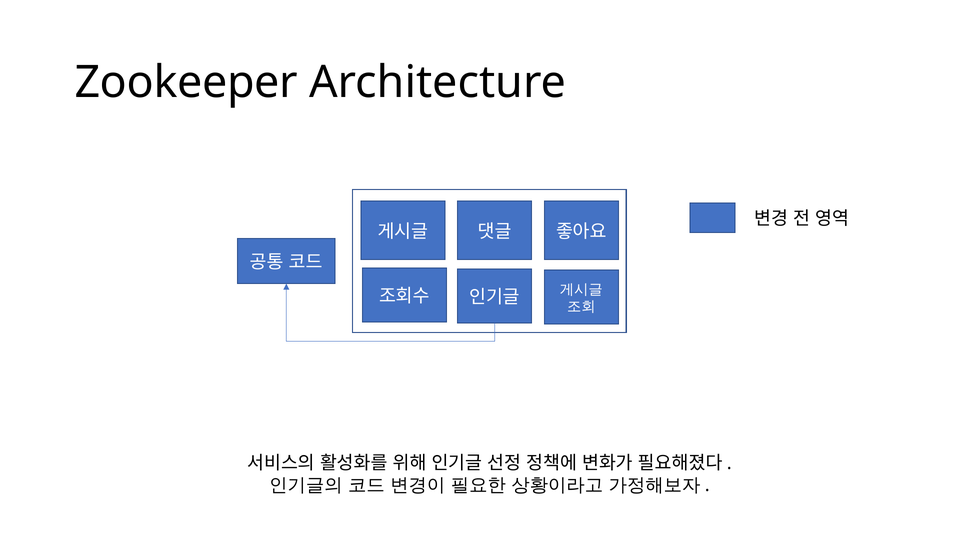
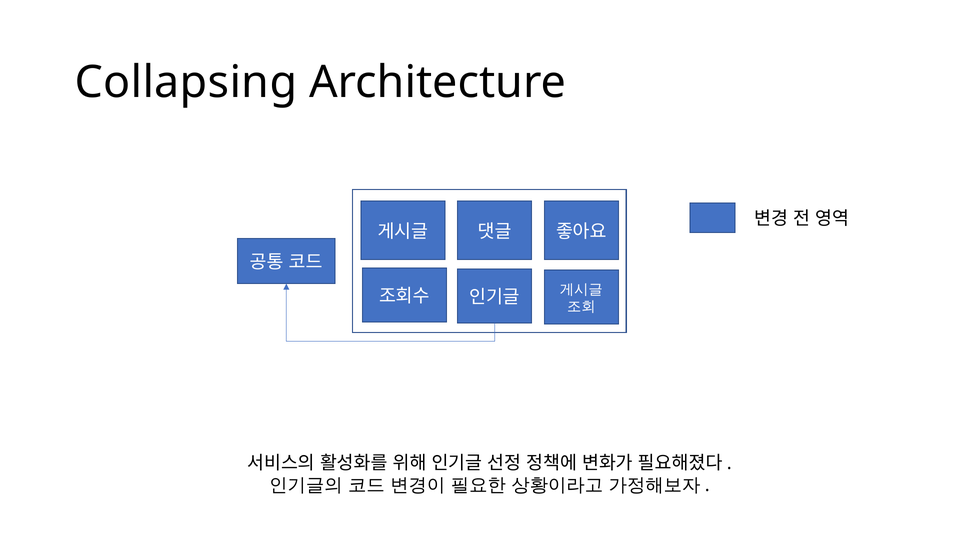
Zookeeper: Zookeeper -> Collapsing
